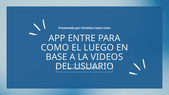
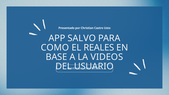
ENTRE: ENTRE -> SALVO
LUEGO: LUEGO -> REALES
